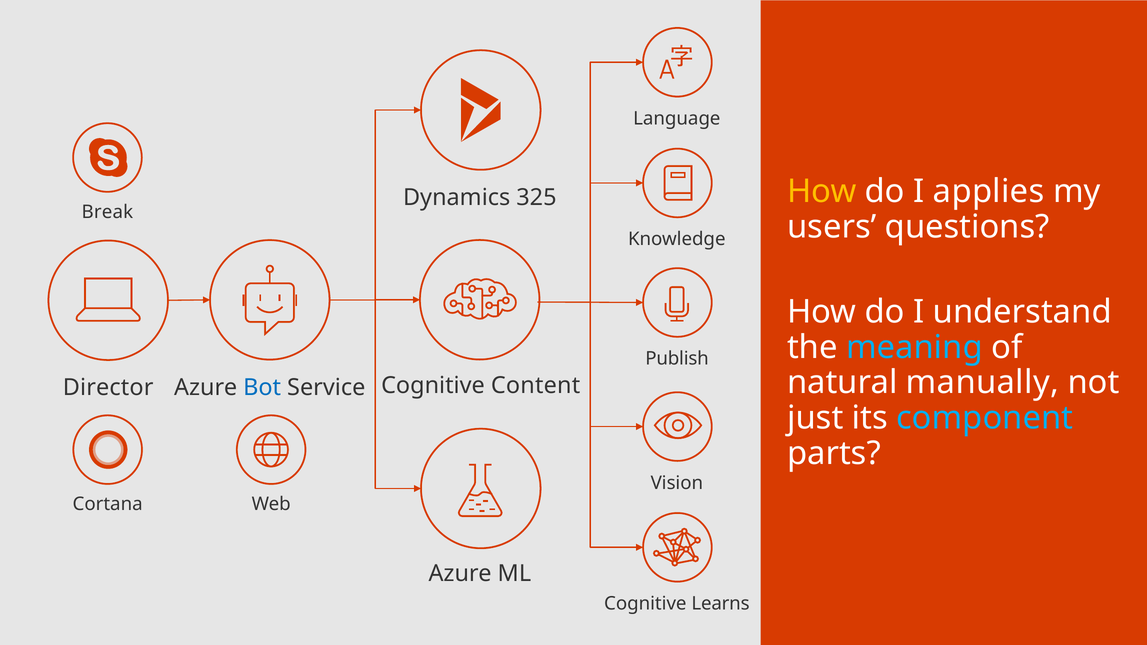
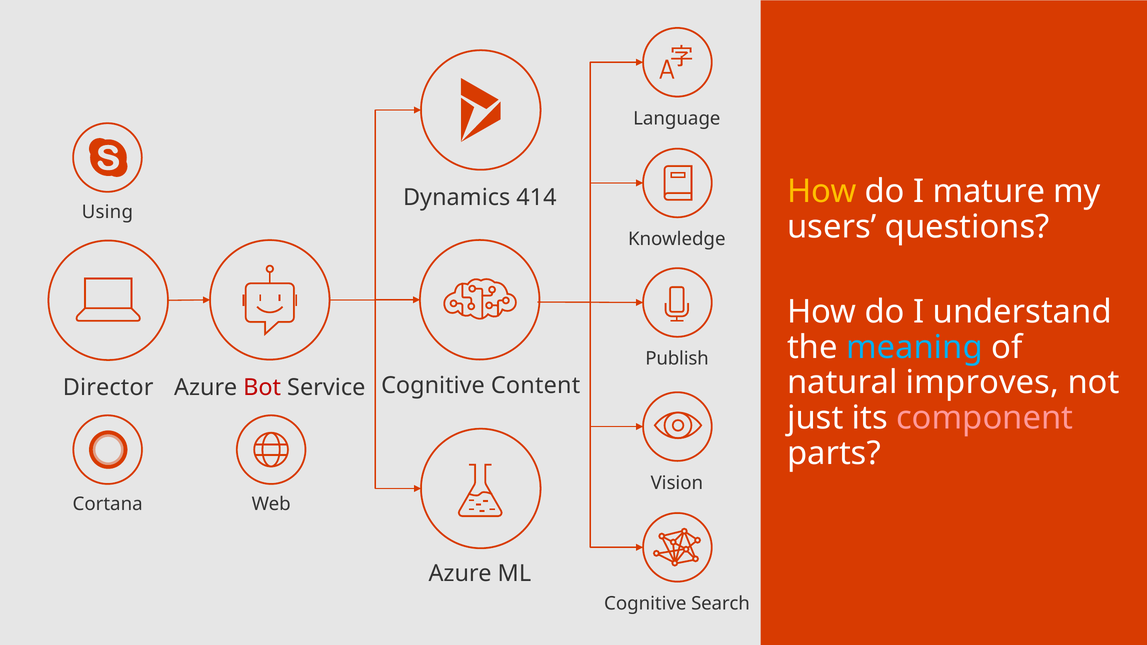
applies: applies -> mature
325: 325 -> 414
Break: Break -> Using
manually: manually -> improves
Bot colour: blue -> red
component colour: light blue -> pink
Learns: Learns -> Search
